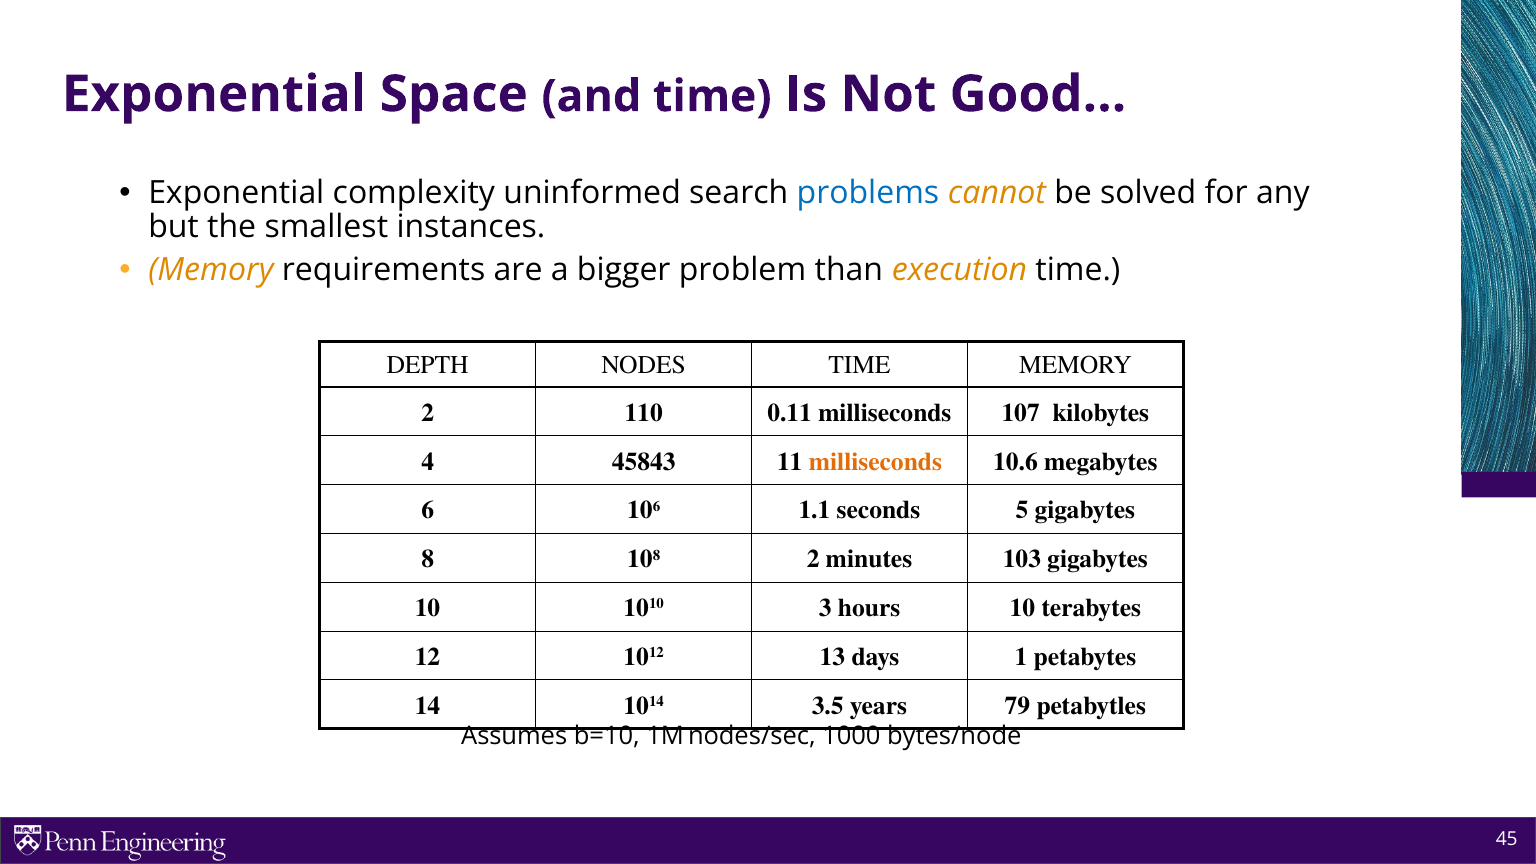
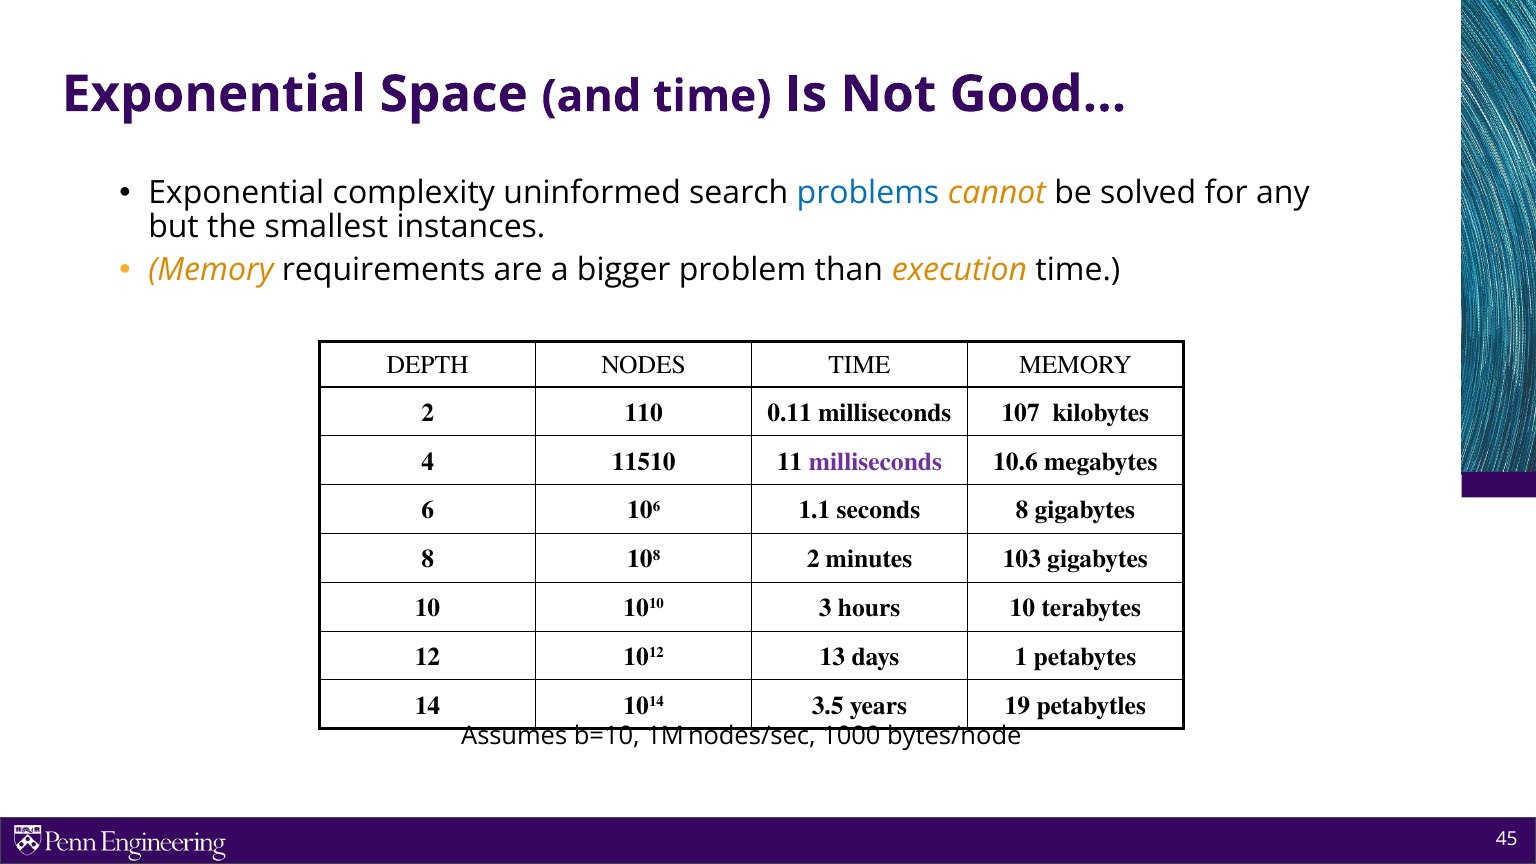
45843: 45843 -> 11510
milliseconds at (875, 462) colour: orange -> purple
seconds 5: 5 -> 8
79: 79 -> 19
